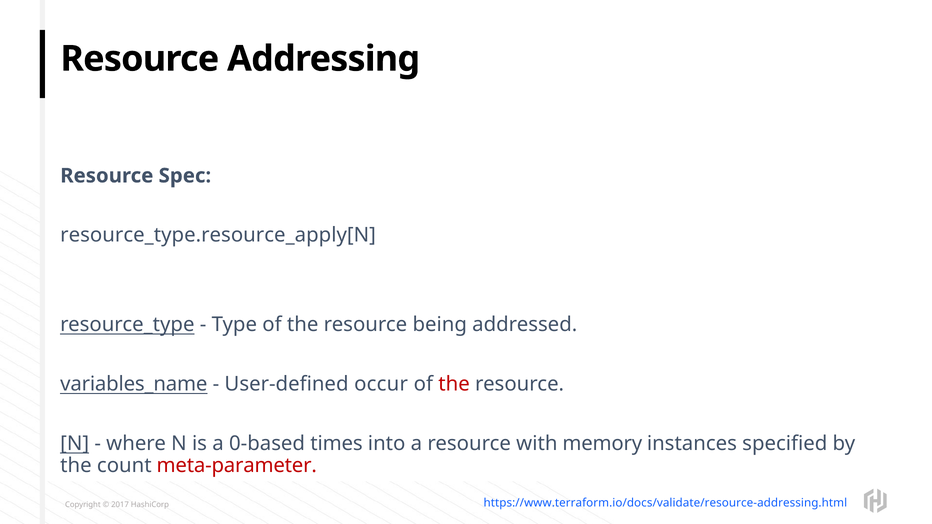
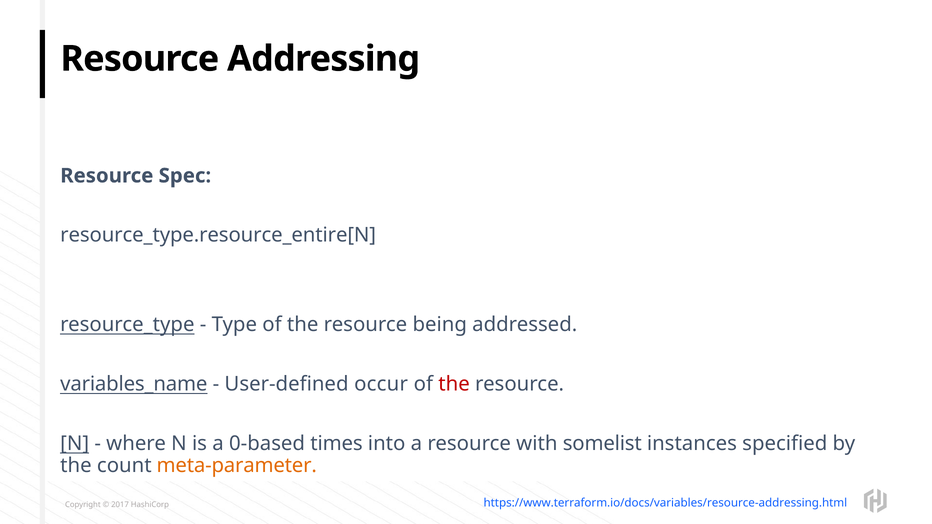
resource_type.resource_apply[N: resource_type.resource_apply[N -> resource_type.resource_entire[N
memory: memory -> somelist
meta-parameter colour: red -> orange
https://www.terraform.io/docs/validate/resource-addressing.html: https://www.terraform.io/docs/validate/resource-addressing.html -> https://www.terraform.io/docs/variables/resource-addressing.html
